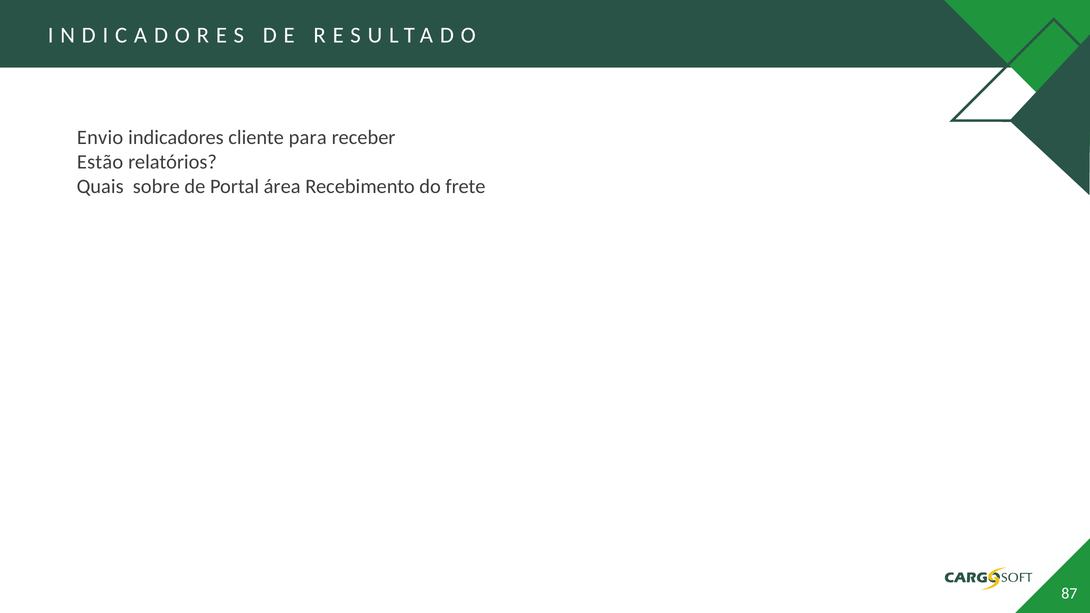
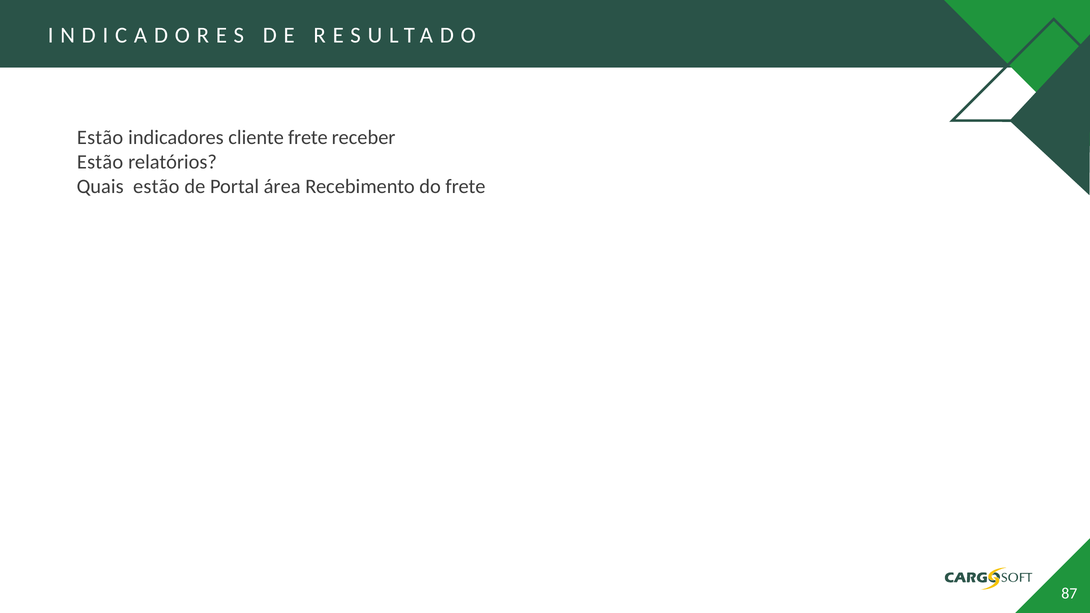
Envio at (100, 137): Envio -> Estão
cliente para: para -> frete
Quais sobre: sobre -> estão
